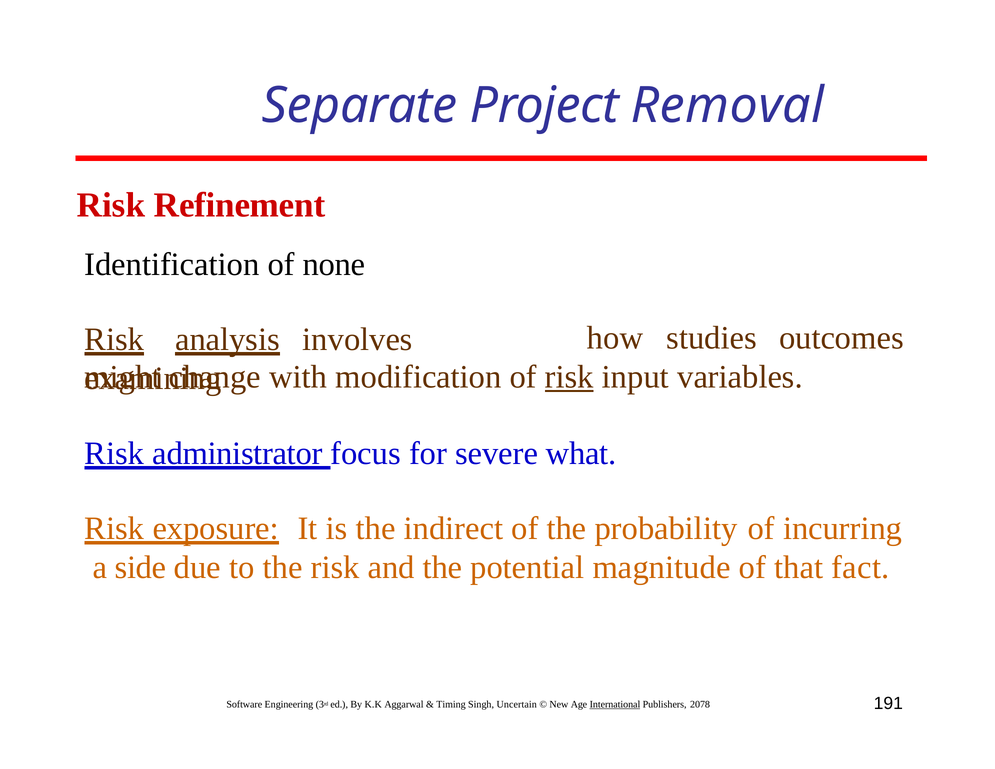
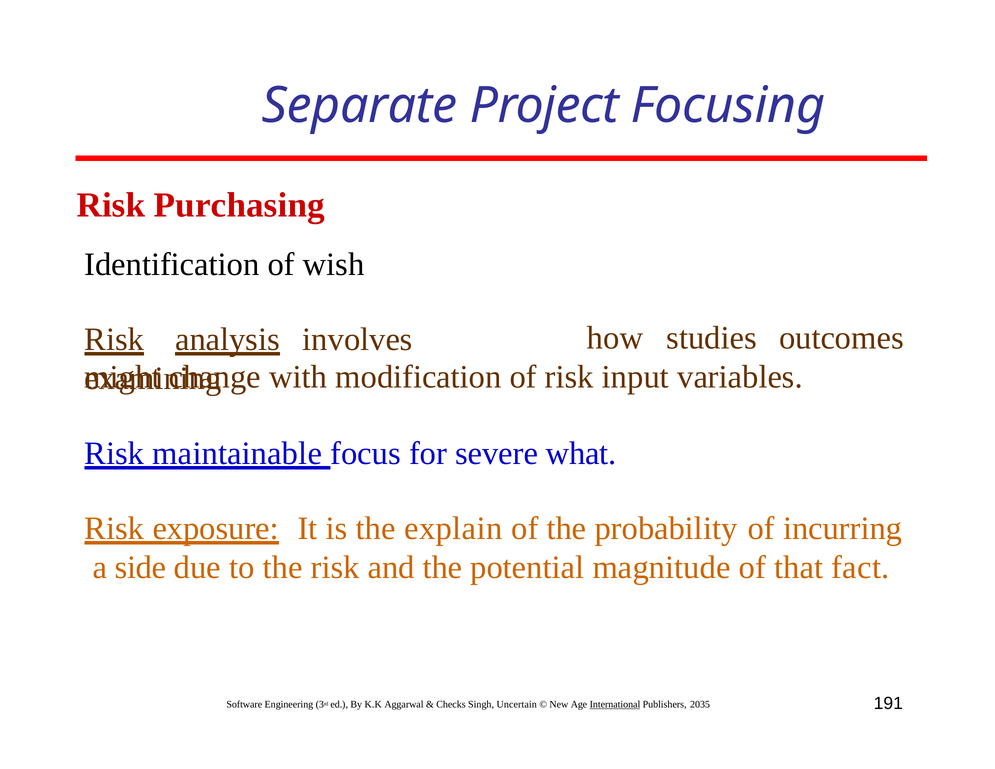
Removal: Removal -> Focusing
Refinement: Refinement -> Purchasing
none: none -> wish
risk at (569, 377) underline: present -> none
administrator: administrator -> maintainable
indirect: indirect -> explain
Timing: Timing -> Checks
2078: 2078 -> 2035
